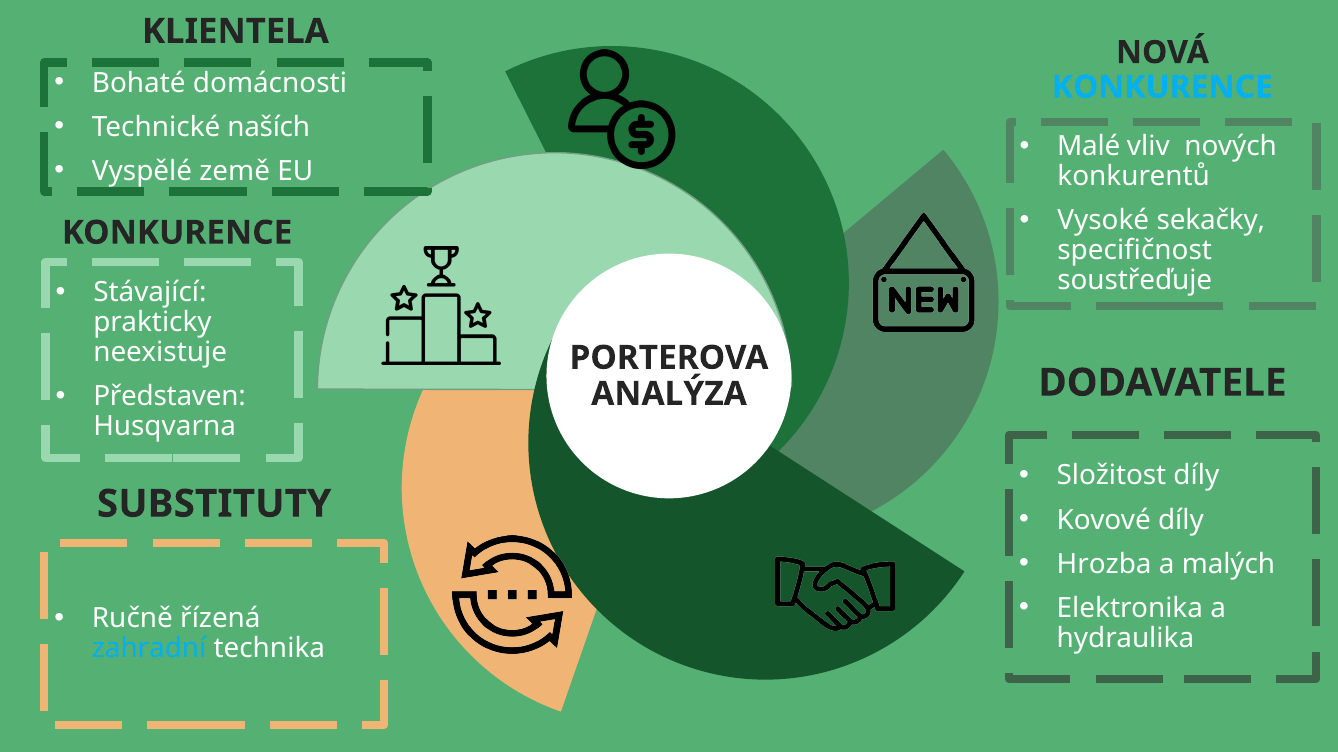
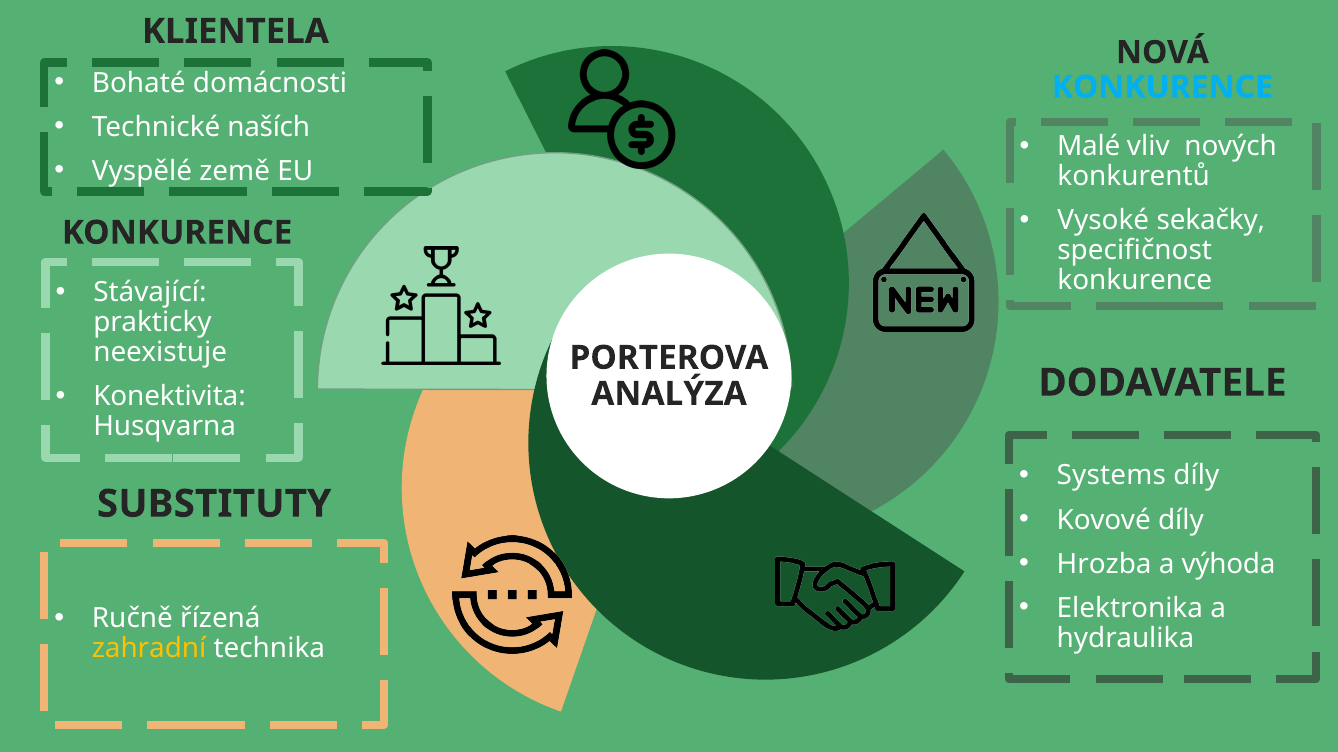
soustřeďuje at (1135, 281): soustřeďuje -> konkurence
Představen: Představen -> Konektivita
Složitost: Složitost -> Systems
malých: malých -> výhoda
zahradní colour: light blue -> yellow
